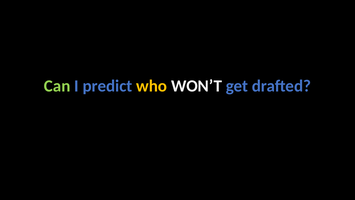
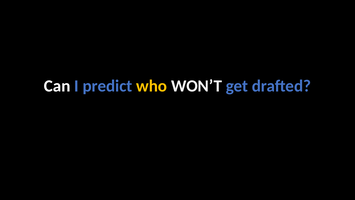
Can colour: light green -> white
